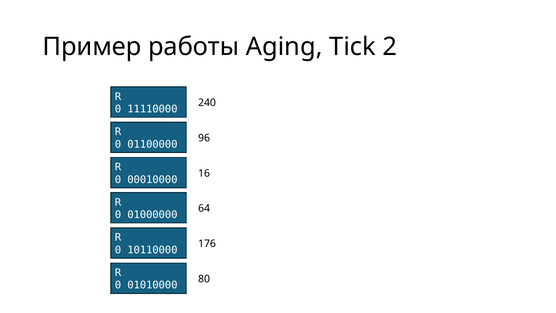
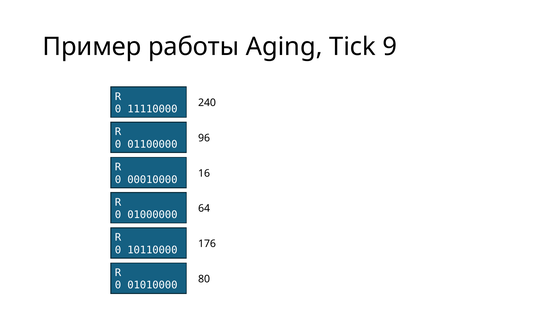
2: 2 -> 9
